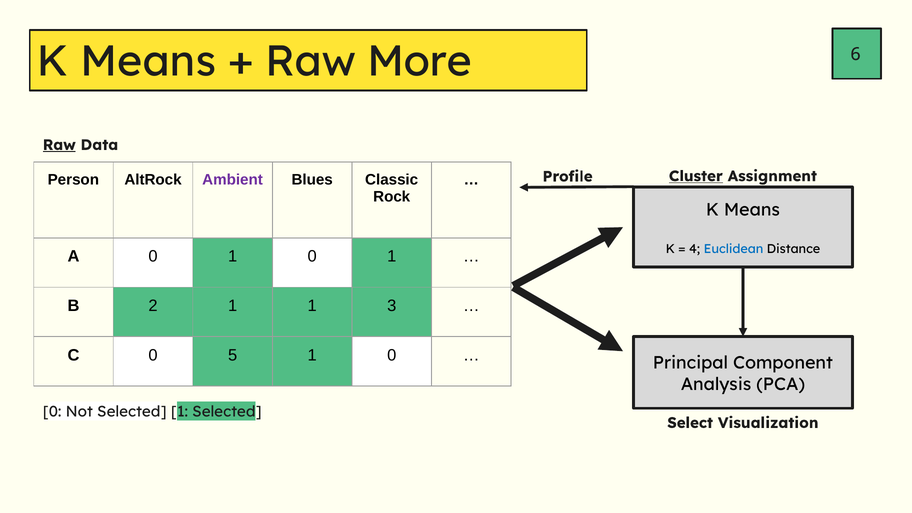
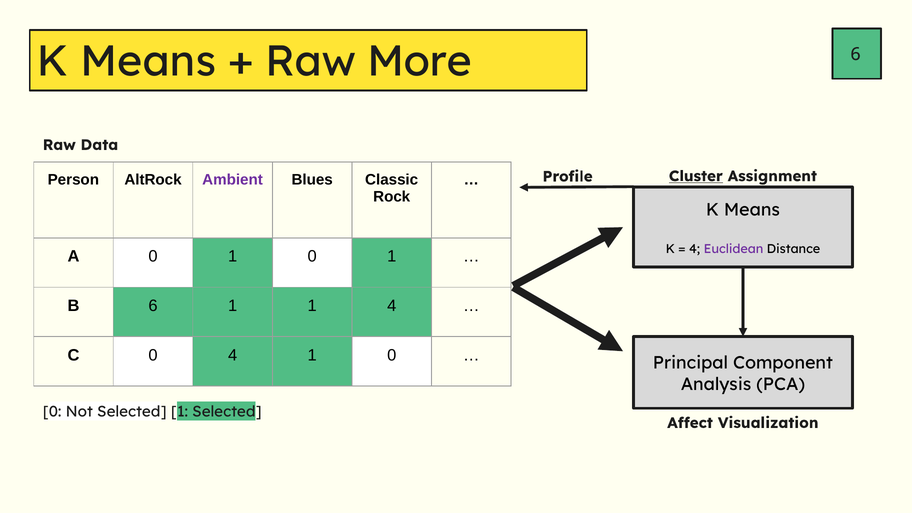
Raw at (59, 145) underline: present -> none
Euclidean colour: blue -> purple
B 2: 2 -> 6
1 3: 3 -> 4
0 5: 5 -> 4
Select: Select -> Affect
